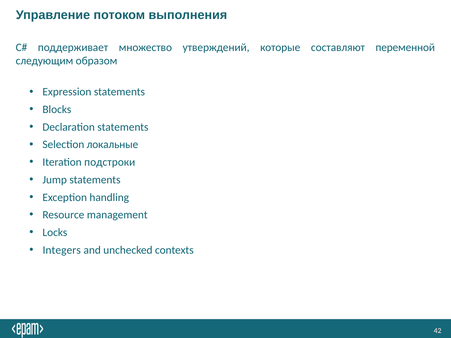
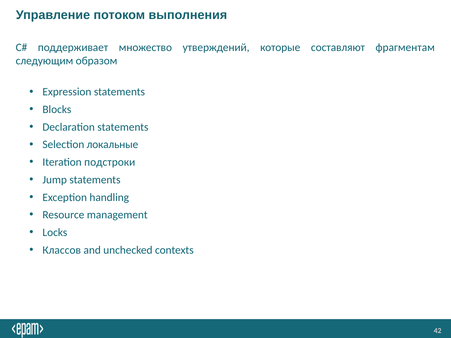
переменной: переменной -> фрагментам
Integers: Integers -> Классов
